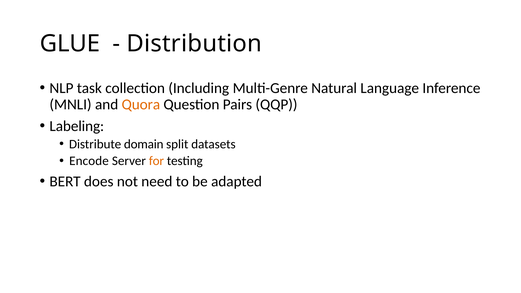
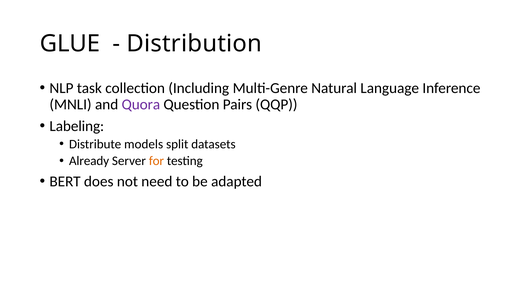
Quora colour: orange -> purple
domain: domain -> models
Encode: Encode -> Already
